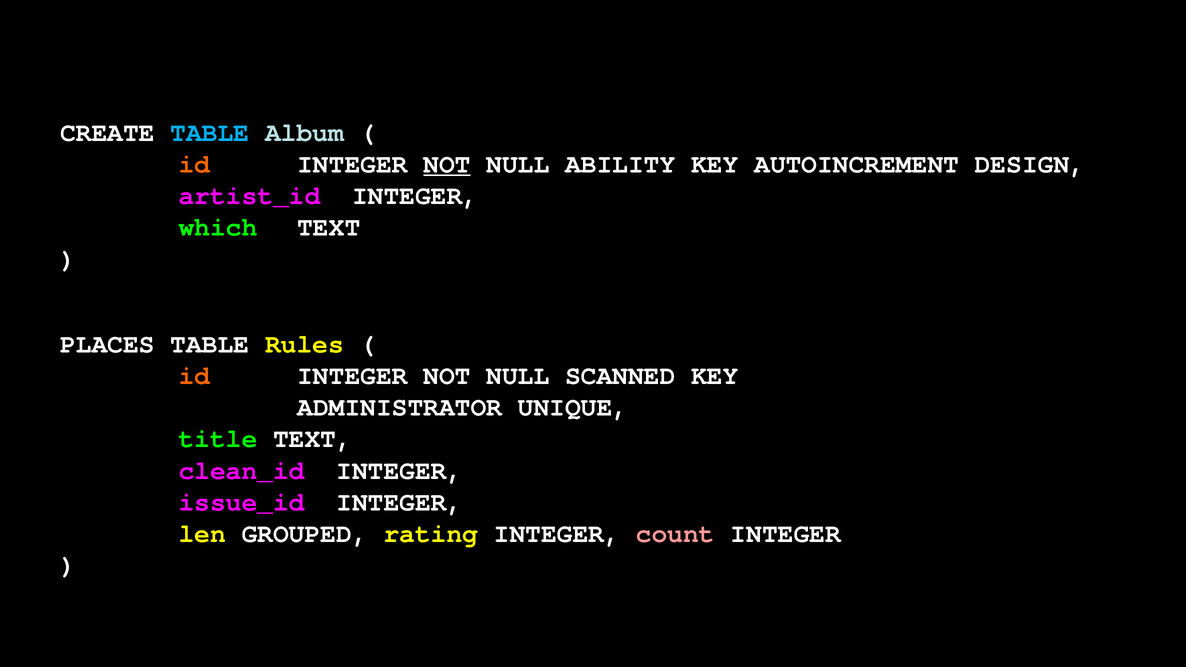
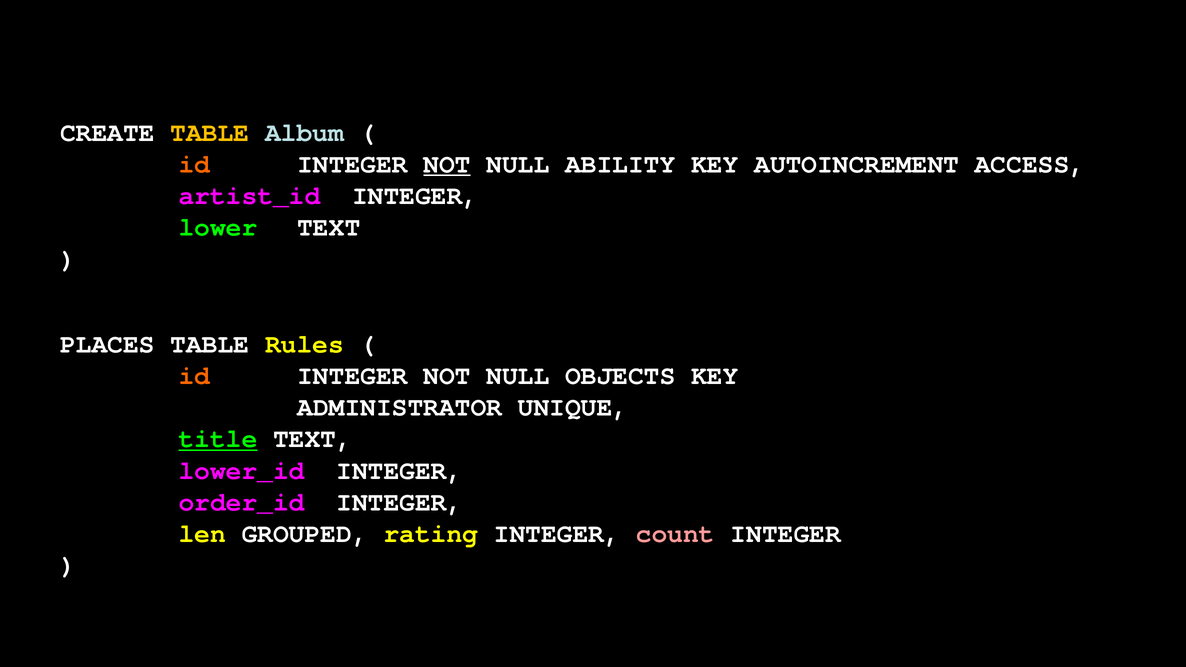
TABLE at (210, 132) colour: light blue -> yellow
DESIGN: DESIGN -> ACCESS
which: which -> lower
SCANNED: SCANNED -> OBJECTS
title underline: none -> present
clean_id: clean_id -> lower_id
issue_id: issue_id -> order_id
